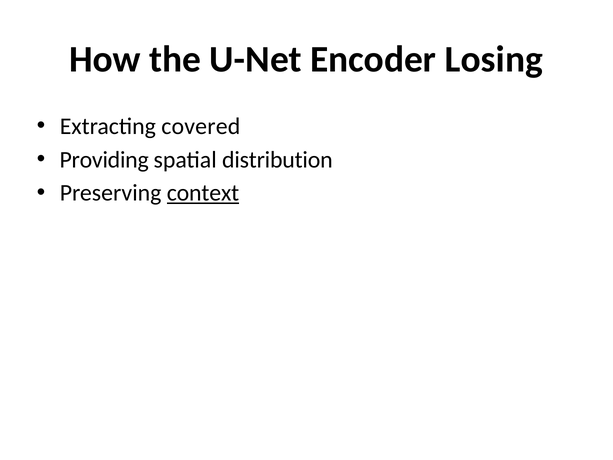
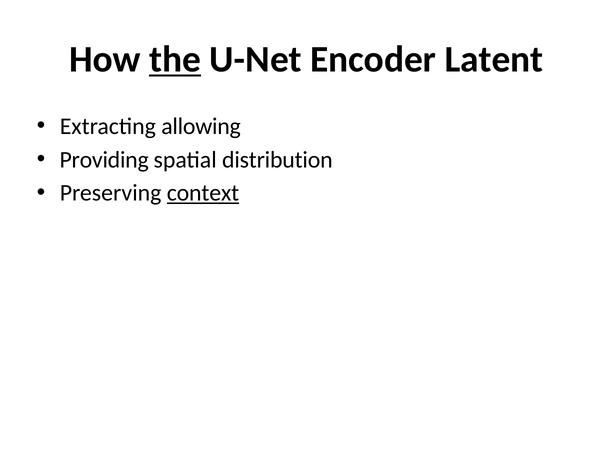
the underline: none -> present
Losing: Losing -> Latent
covered: covered -> allowing
